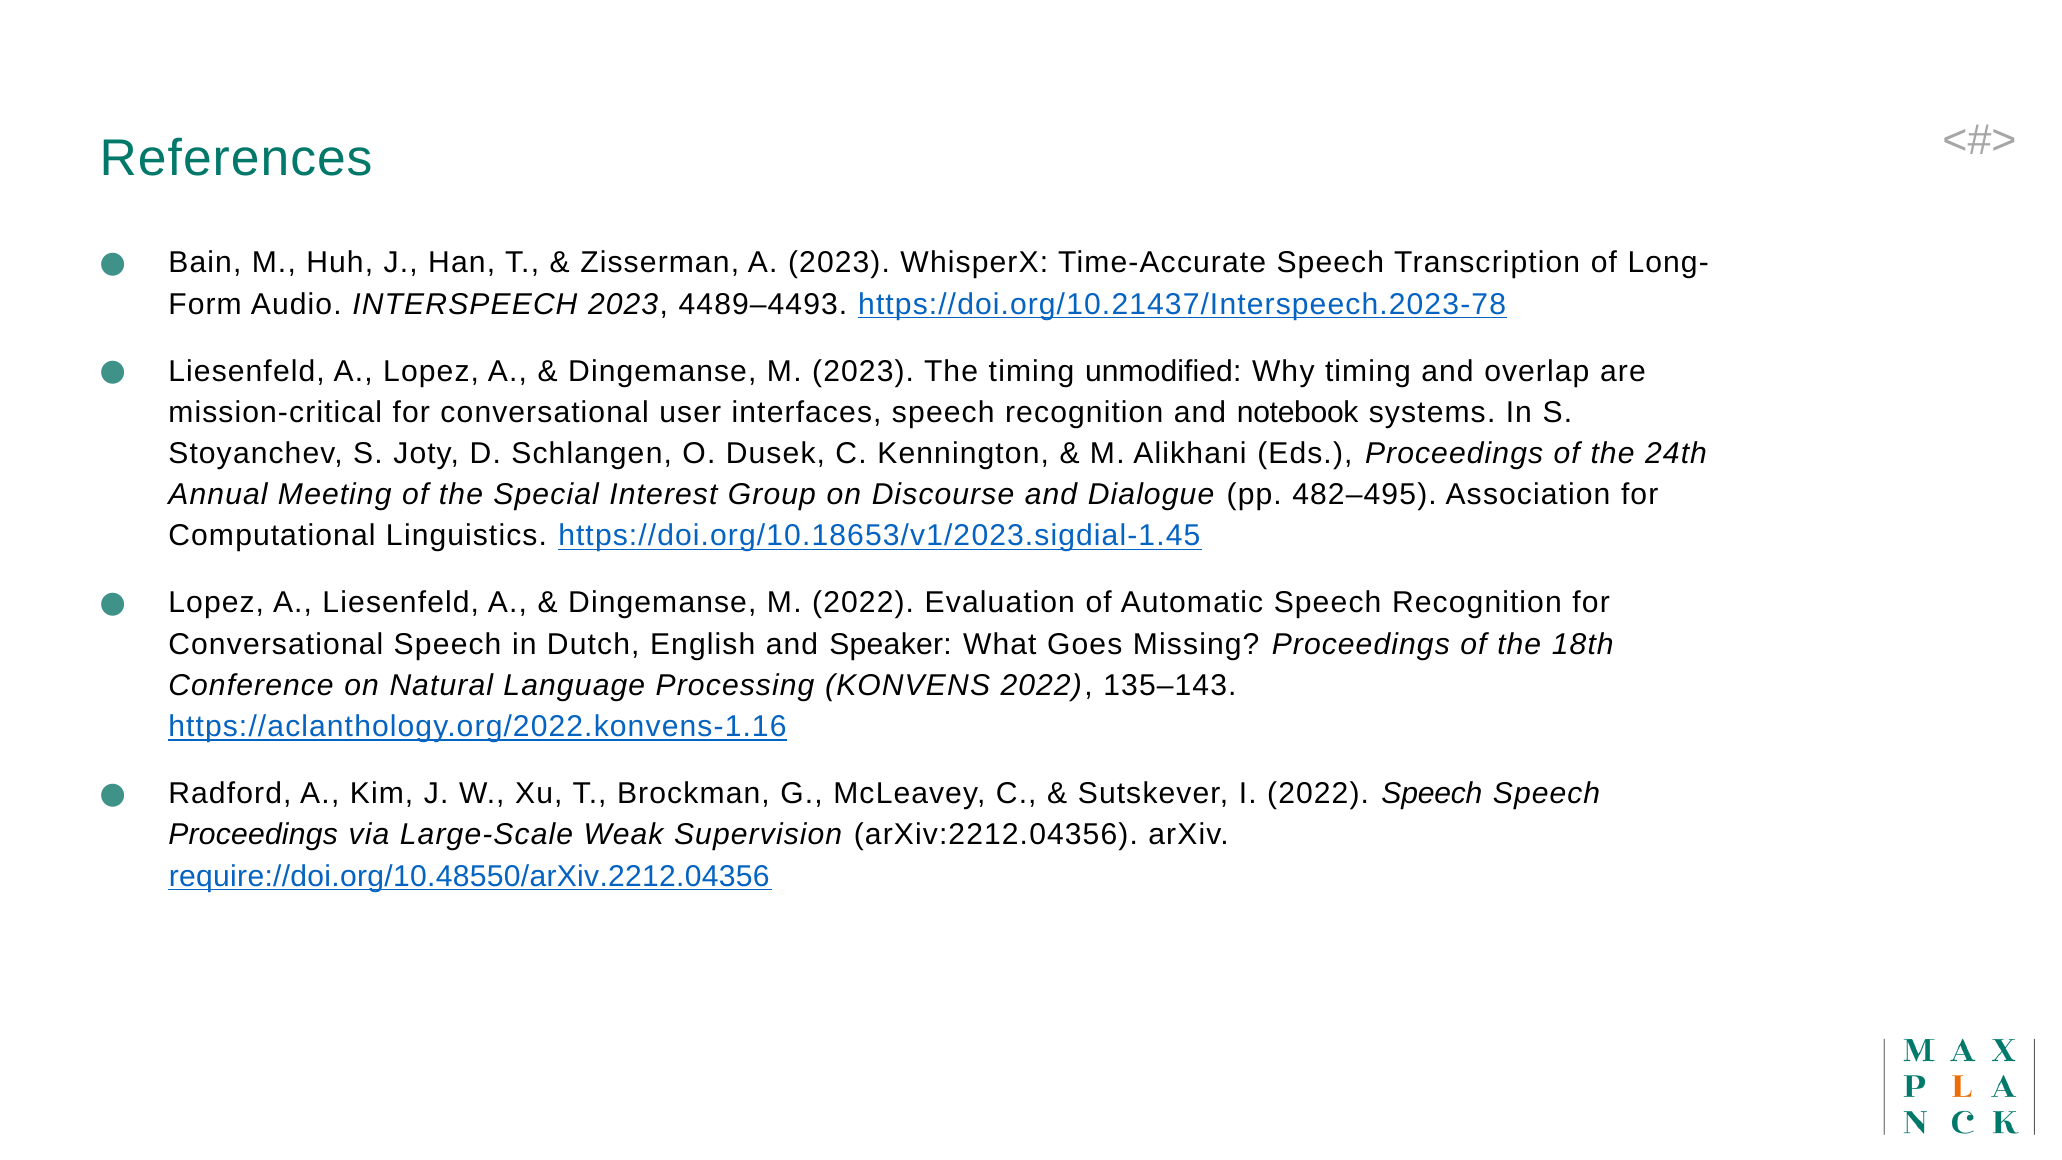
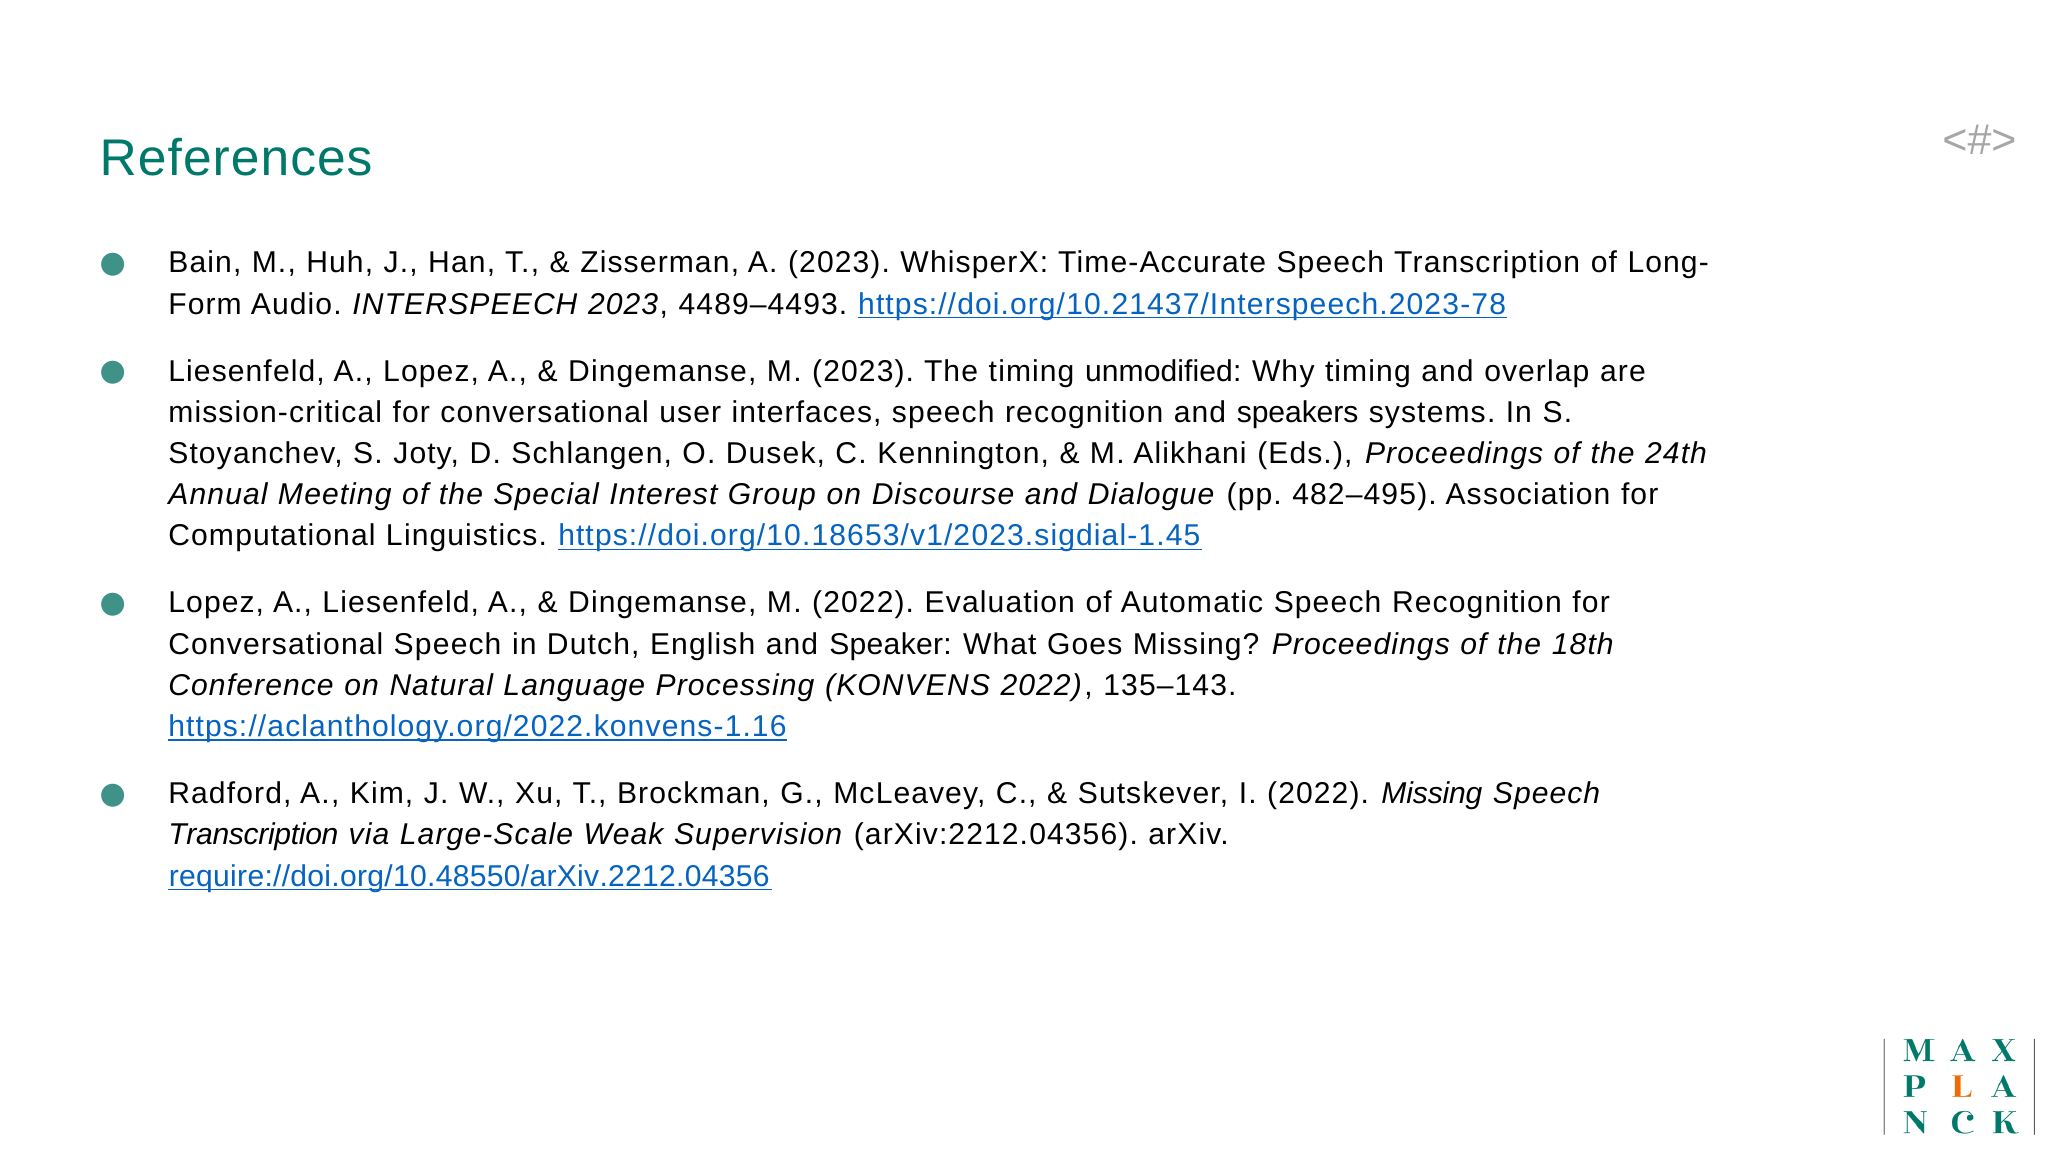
notebook: notebook -> speakers
2022 Speech: Speech -> Missing
Proceedings at (253, 835): Proceedings -> Transcription
